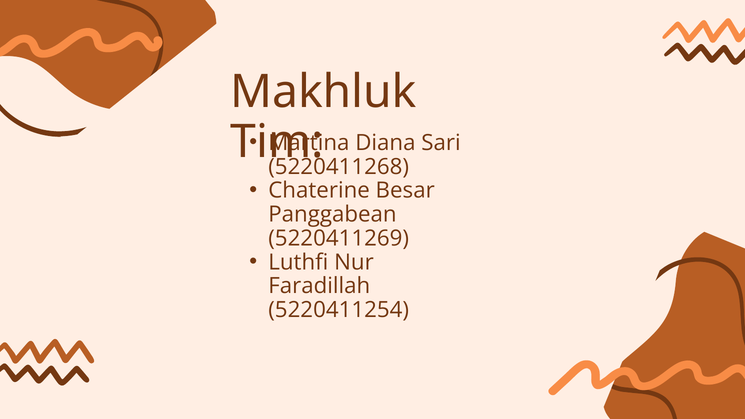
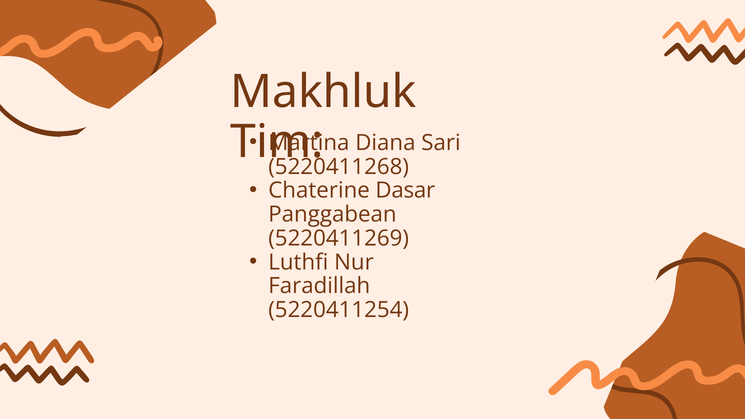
Besar: Besar -> Dasar
